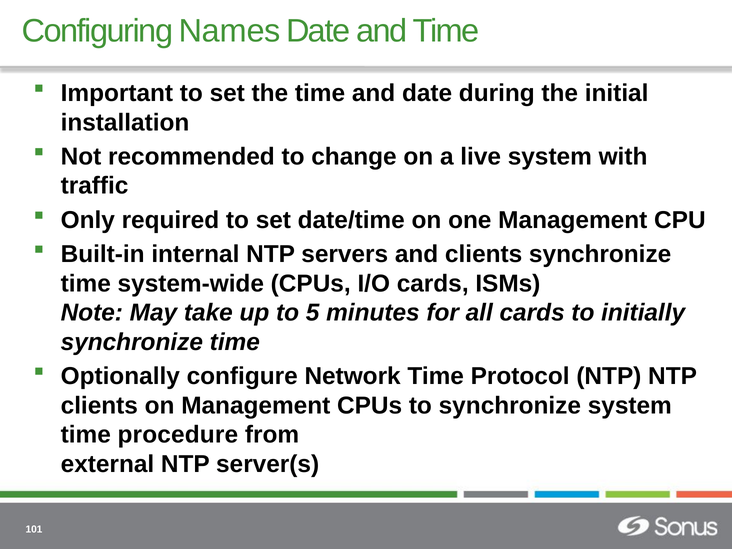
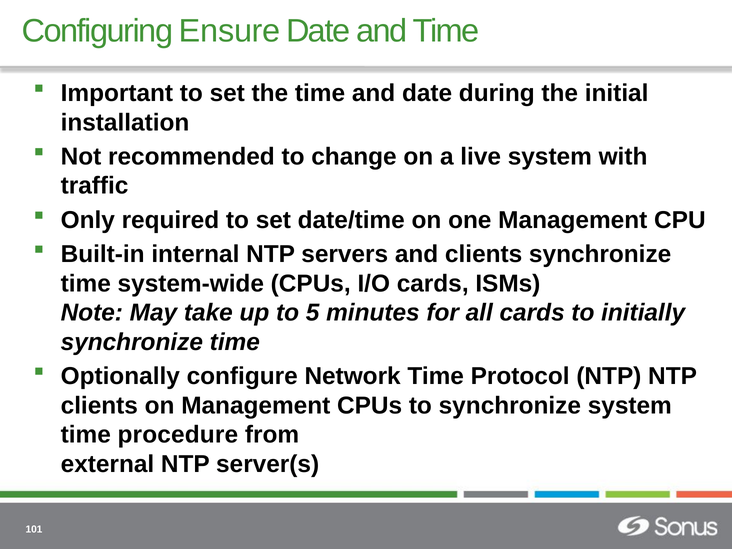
Names: Names -> Ensure
